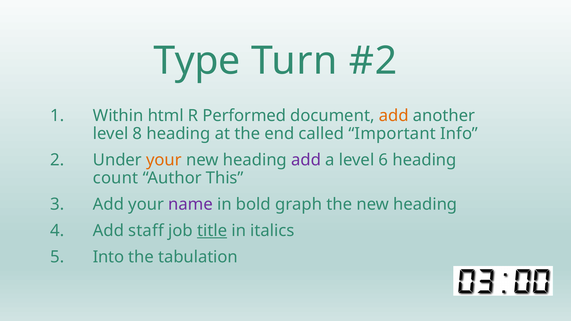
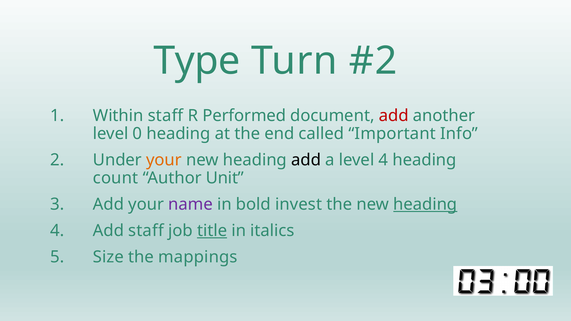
Within html: html -> staff
add at (394, 116) colour: orange -> red
8: 8 -> 0
add at (306, 160) colour: purple -> black
level 6: 6 -> 4
This: This -> Unit
graph: graph -> invest
heading at (425, 204) underline: none -> present
Into: Into -> Size
tabulation: tabulation -> mappings
